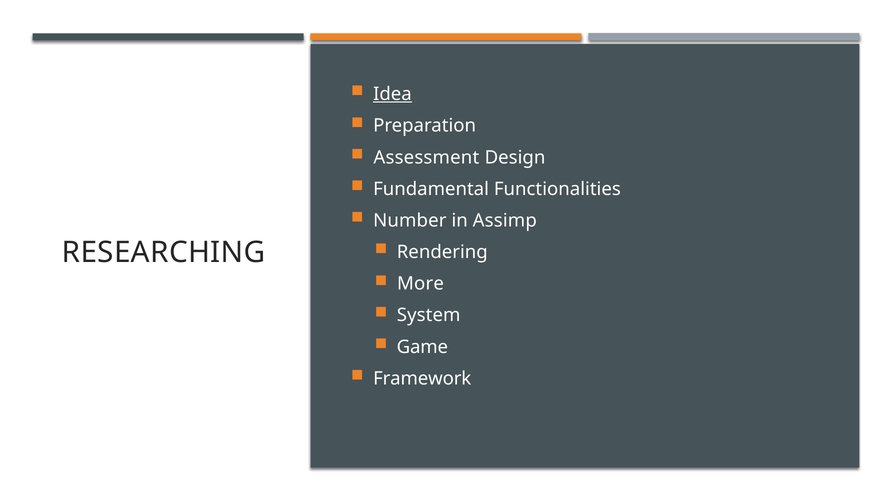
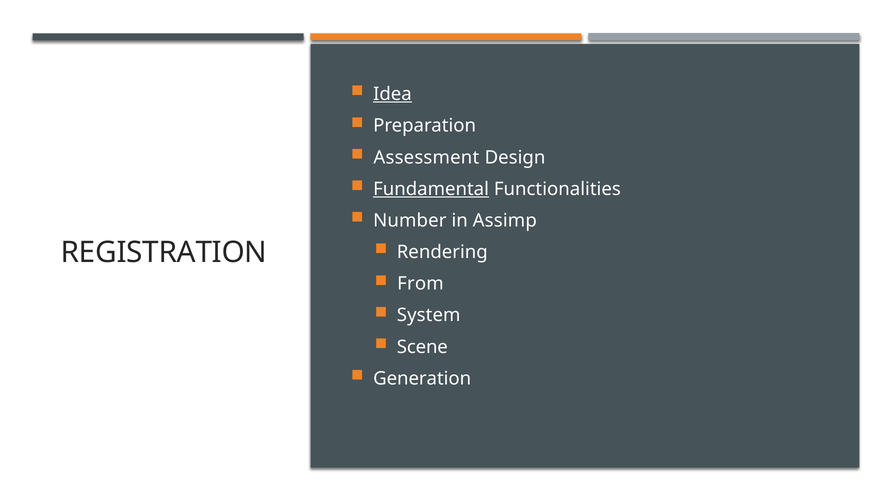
Fundamental underline: none -> present
RESEARCHING: RESEARCHING -> REGISTRATION
More: More -> From
Game: Game -> Scene
Framework: Framework -> Generation
